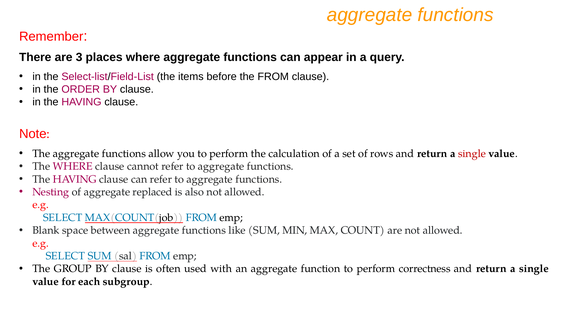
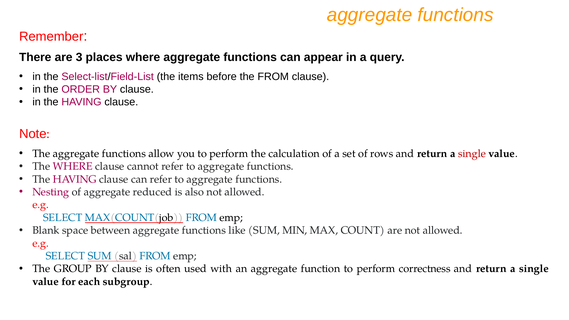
replaced: replaced -> reduced
